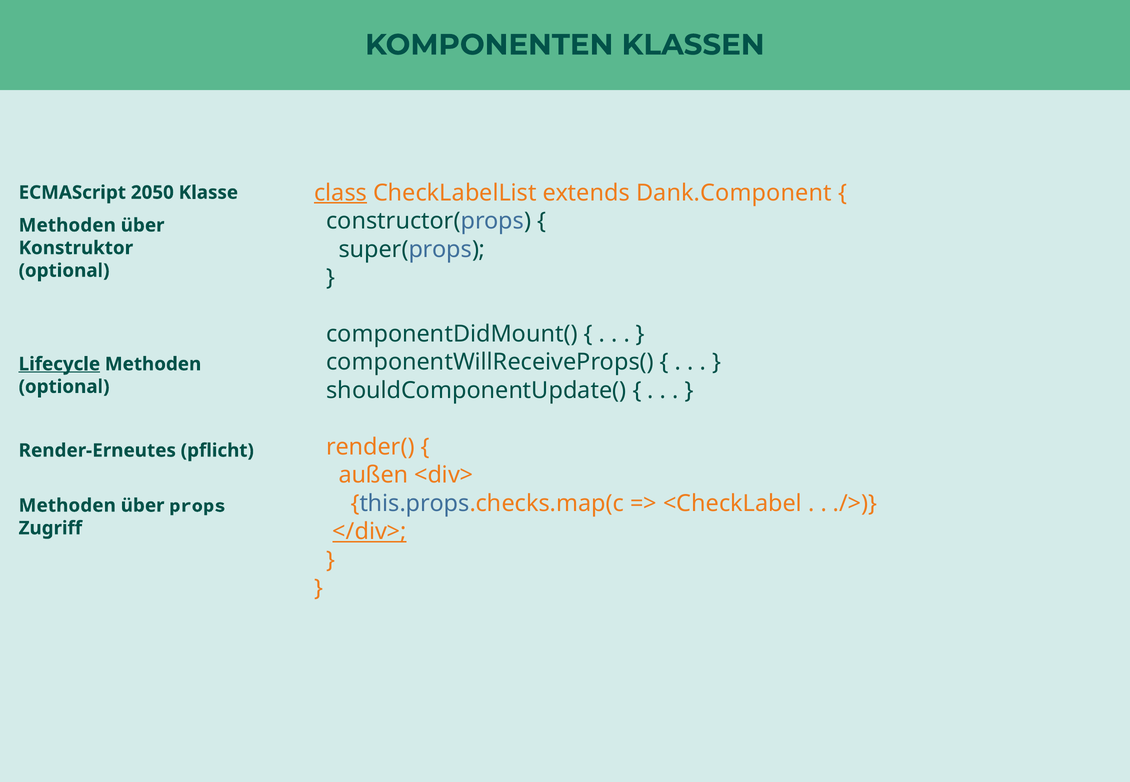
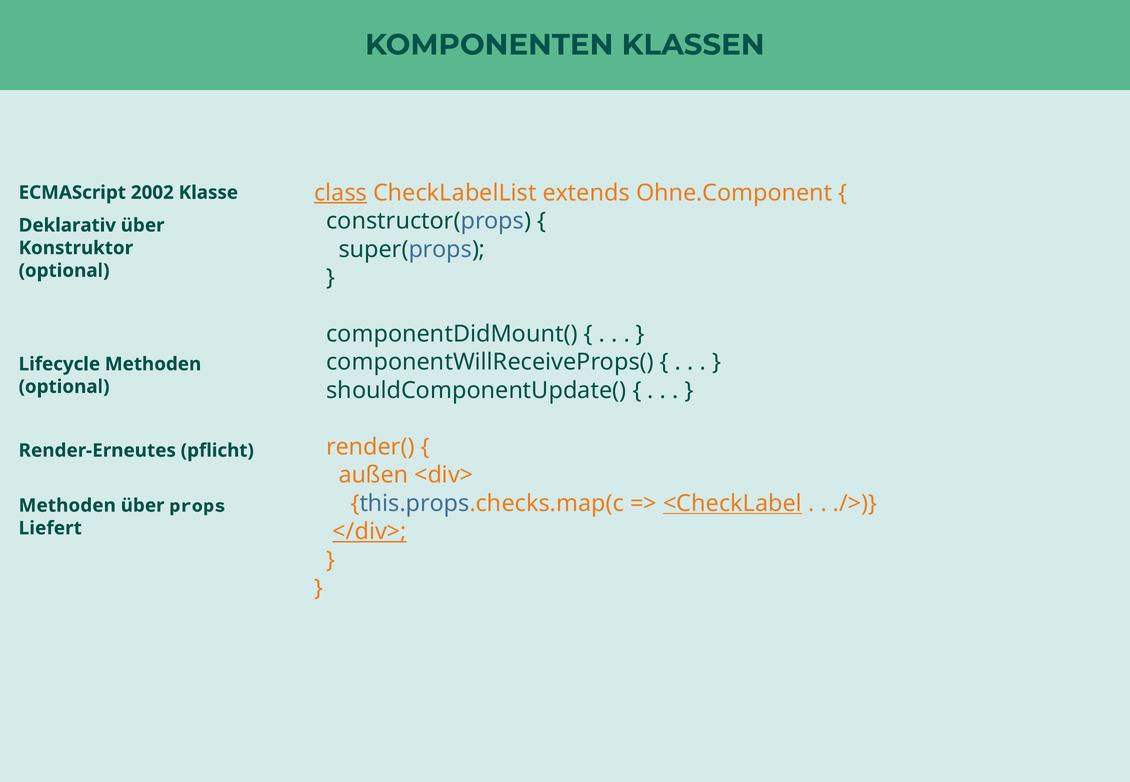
Dank.Component: Dank.Component -> Ohne.Component
2050: 2050 -> 2002
Methoden at (67, 225): Methoden -> Deklarativ
Lifecycle underline: present -> none
<CheckLabel underline: none -> present
Zugriff: Zugriff -> Liefert
